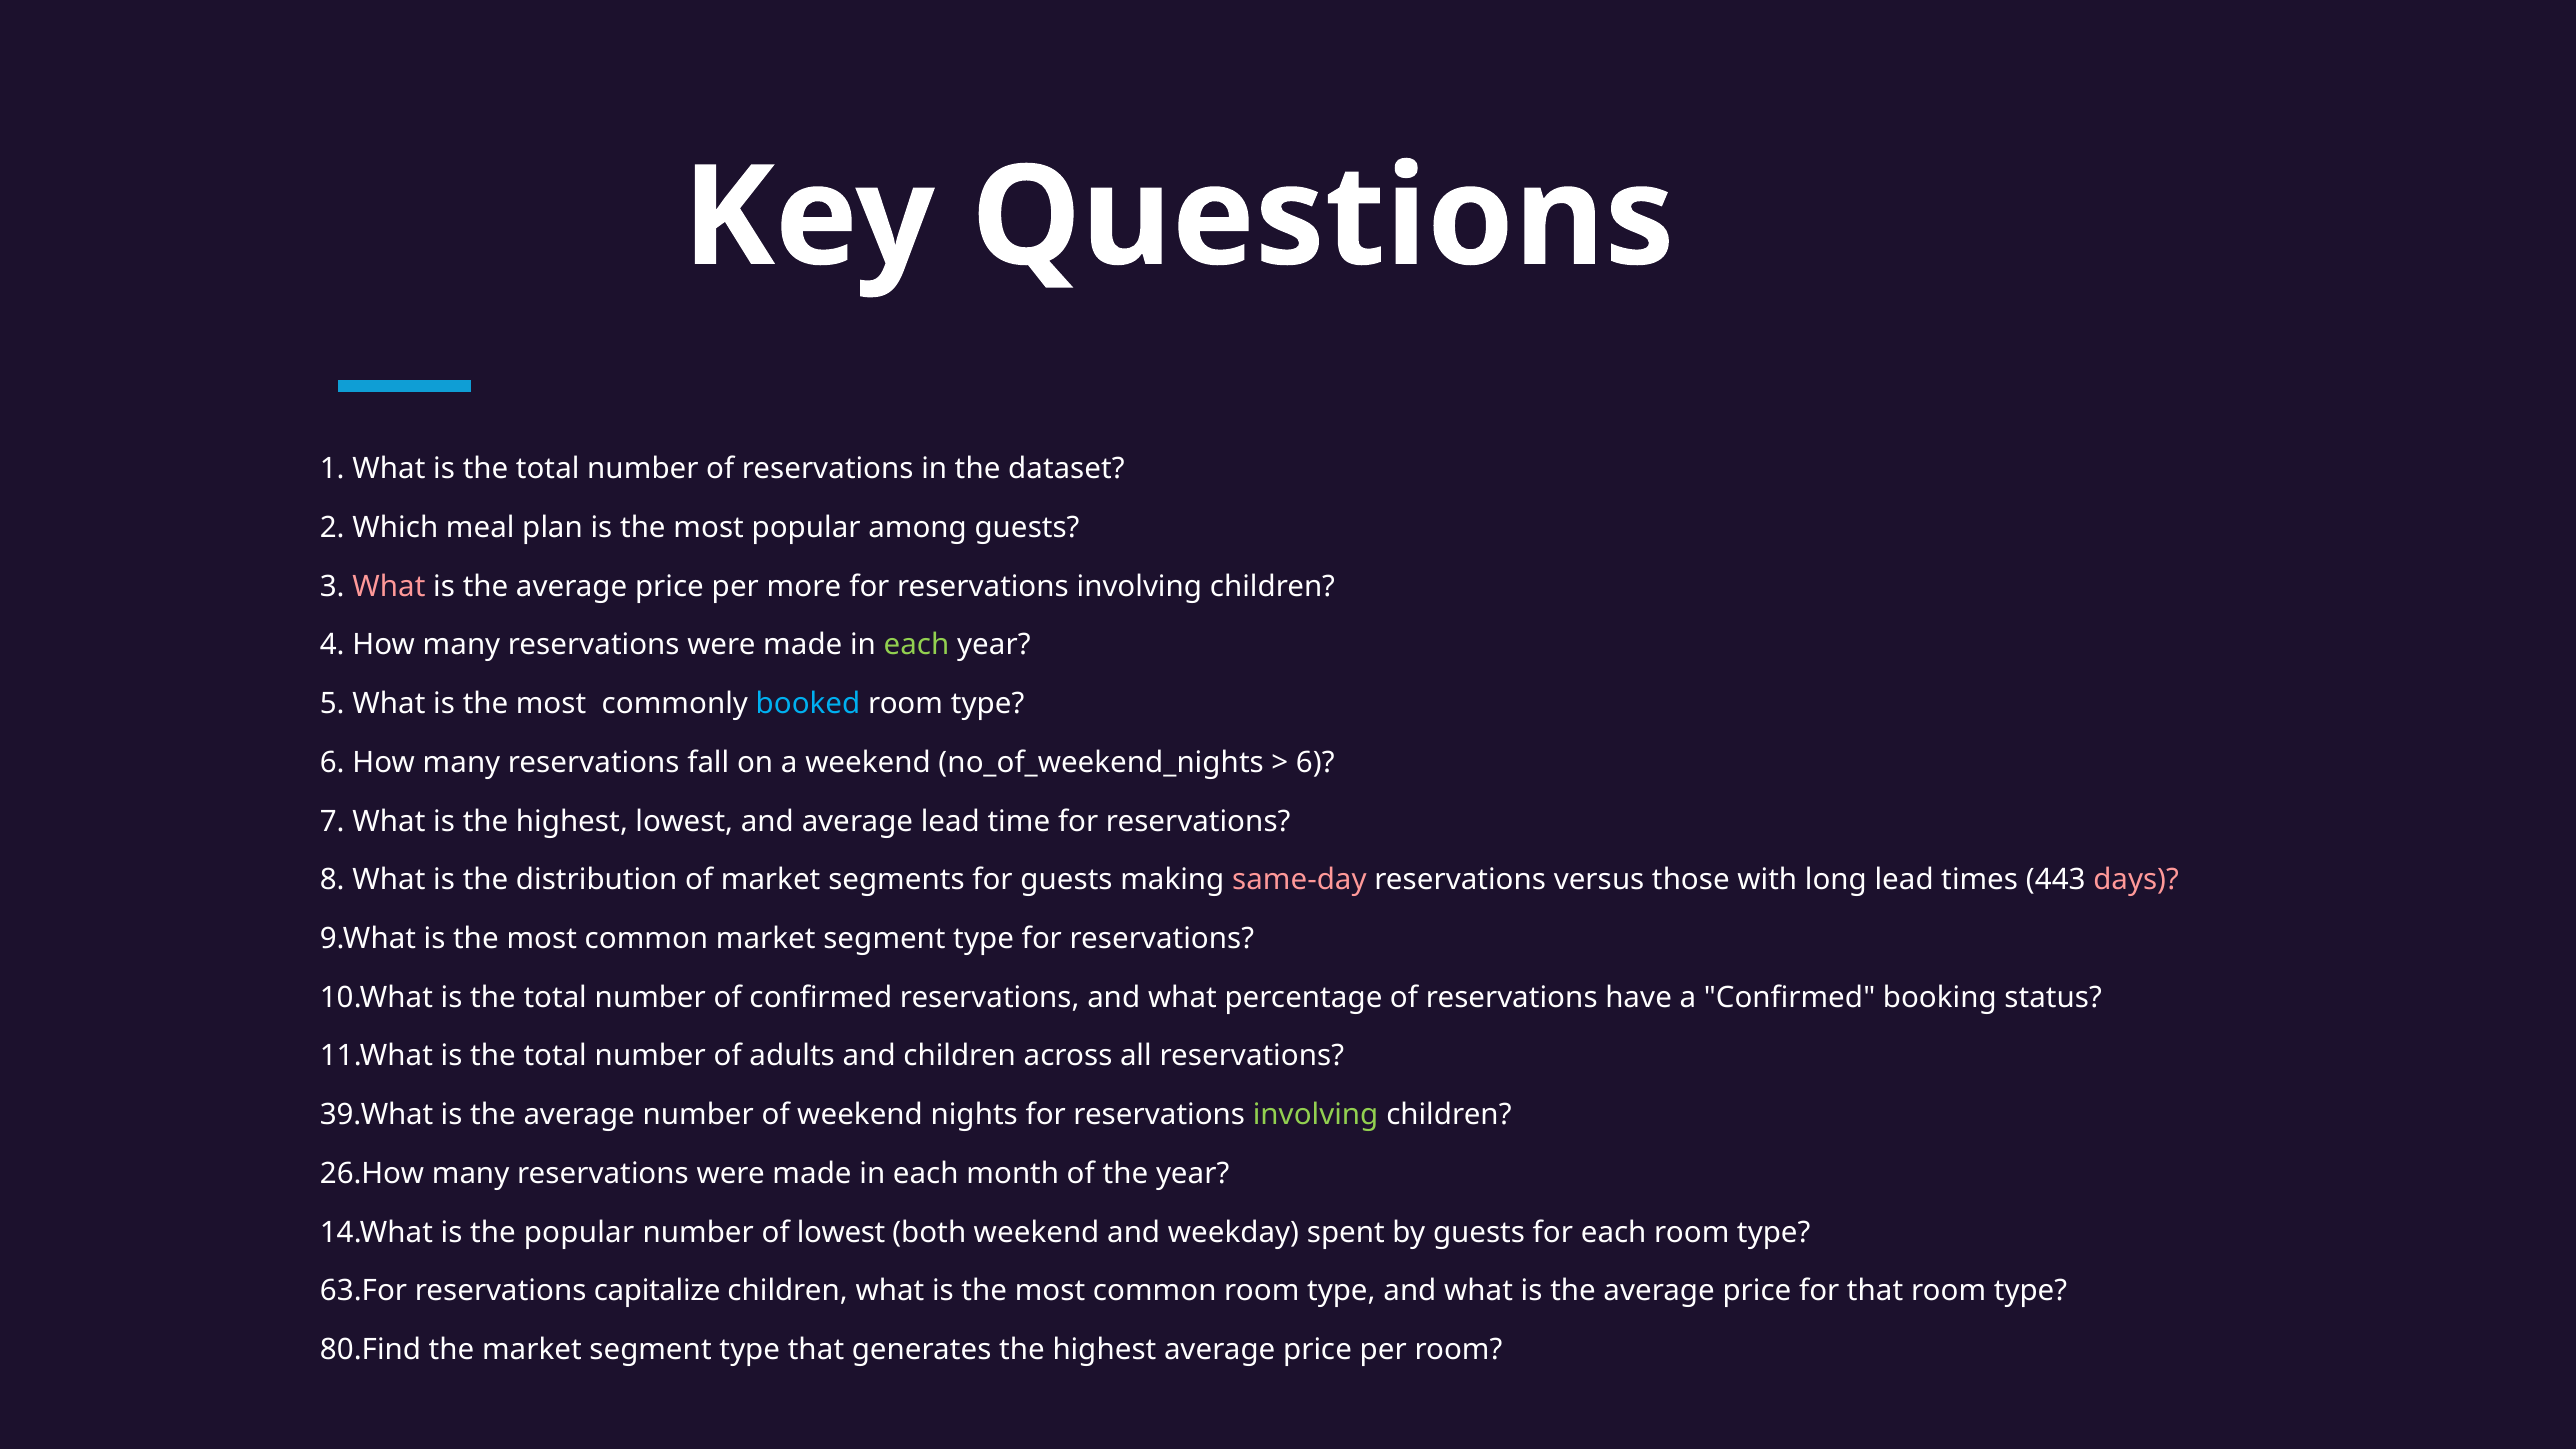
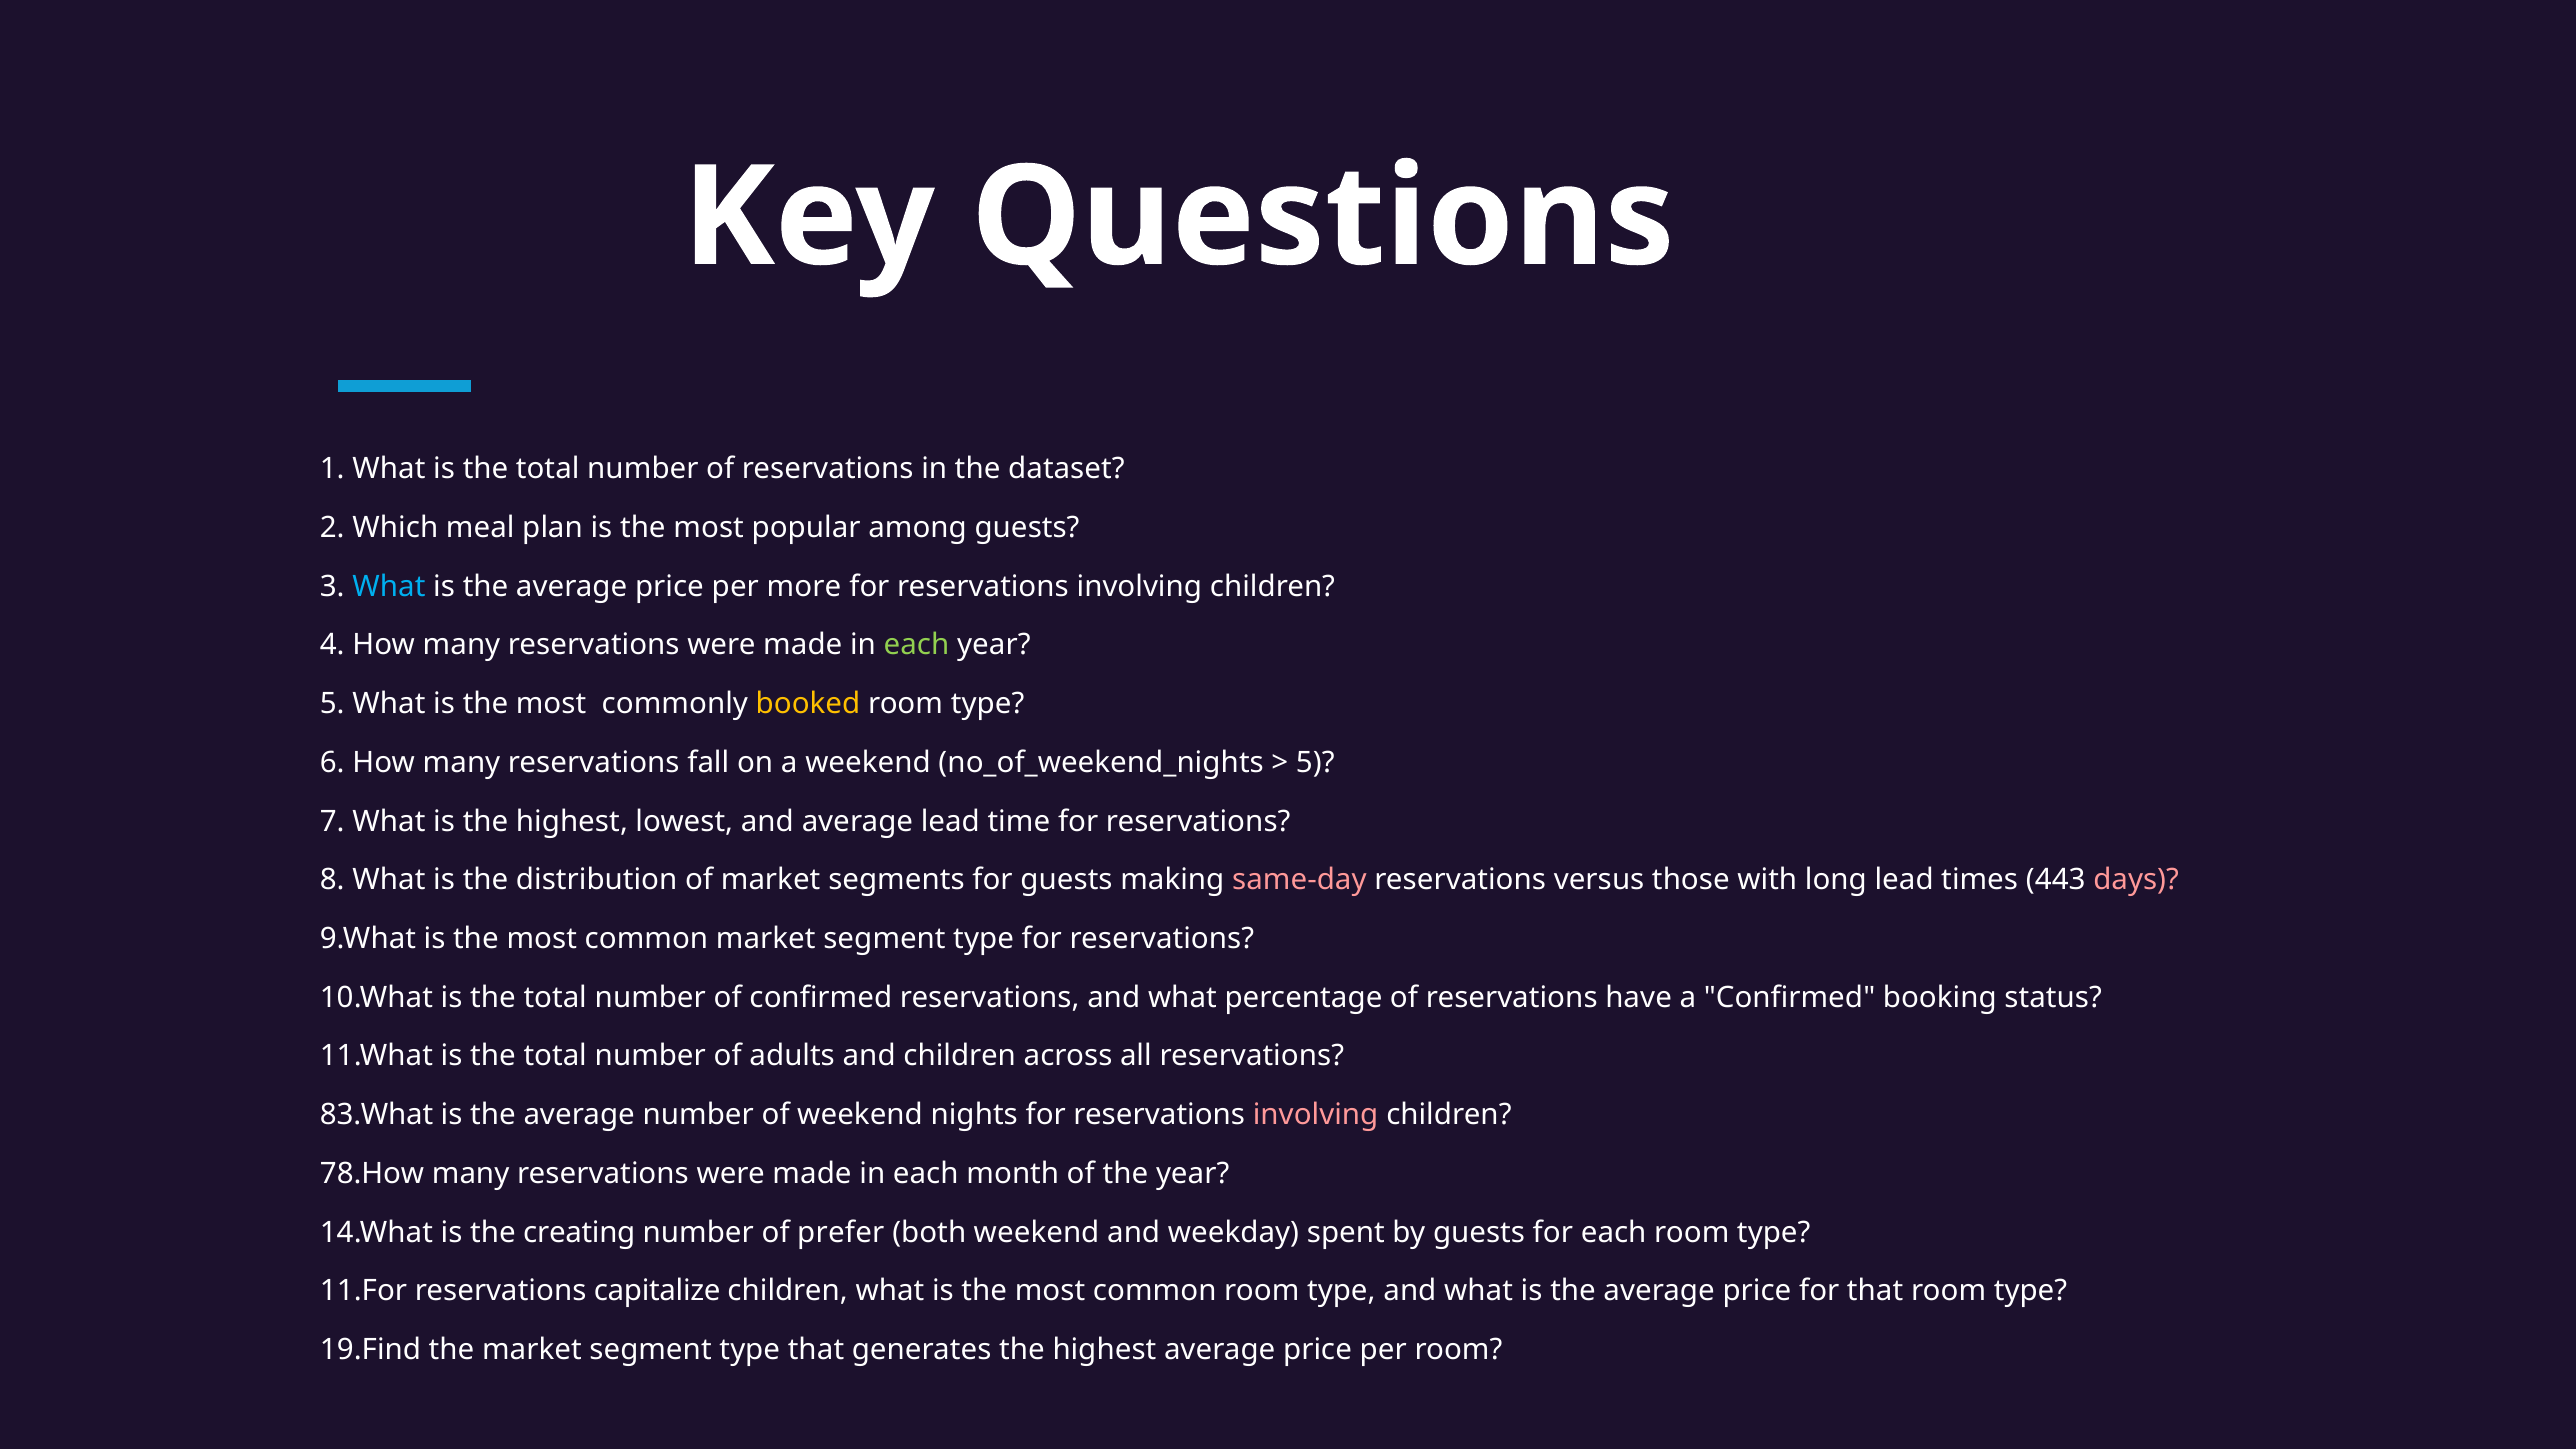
What at (389, 586) colour: pink -> light blue
booked colour: light blue -> yellow
6 at (1315, 763): 6 -> 5
39.What: 39.What -> 83.What
involving at (1316, 1115) colour: light green -> pink
26.How: 26.How -> 78.How
the popular: popular -> creating
of lowest: lowest -> prefer
63.For: 63.For -> 11.For
80.Find: 80.Find -> 19.Find
